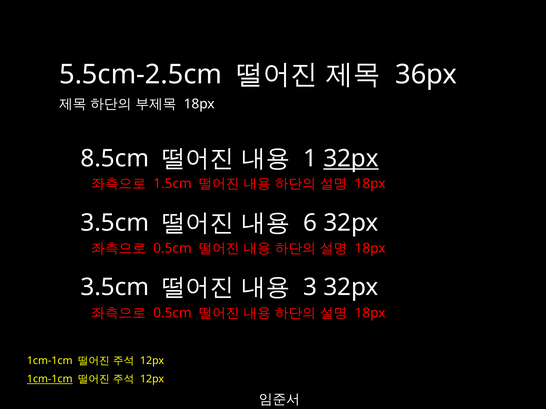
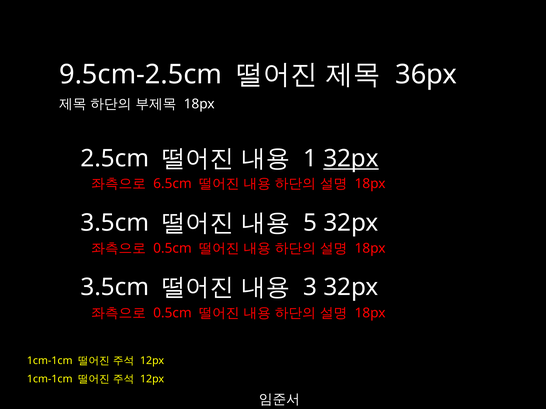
5.5cm-2.5cm: 5.5cm-2.5cm -> 9.5cm-2.5cm
8.5cm: 8.5cm -> 2.5cm
1.5cm: 1.5cm -> 6.5cm
6: 6 -> 5
1cm-1cm at (50, 379) underline: present -> none
